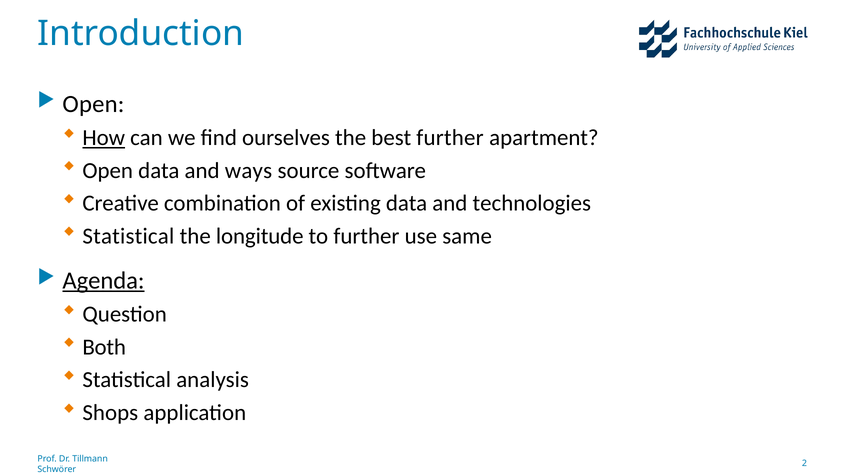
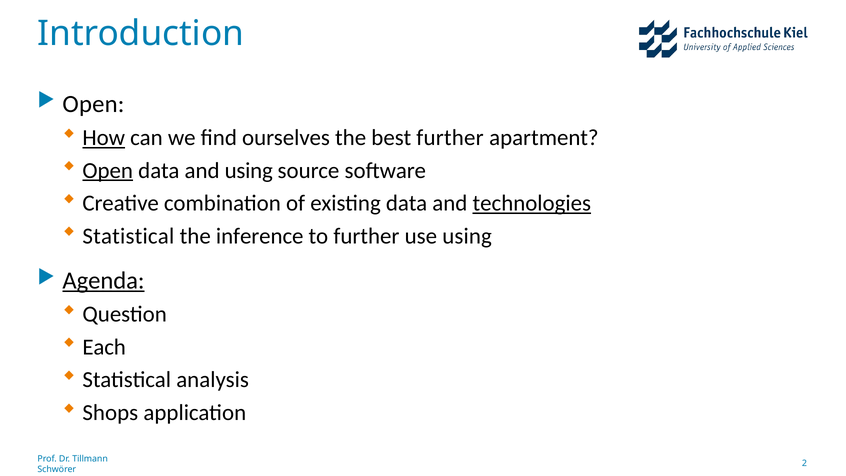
Open at (108, 170) underline: none -> present
and ways: ways -> using
technologies underline: none -> present
longitude: longitude -> inference
use same: same -> using
Both: Both -> Each
